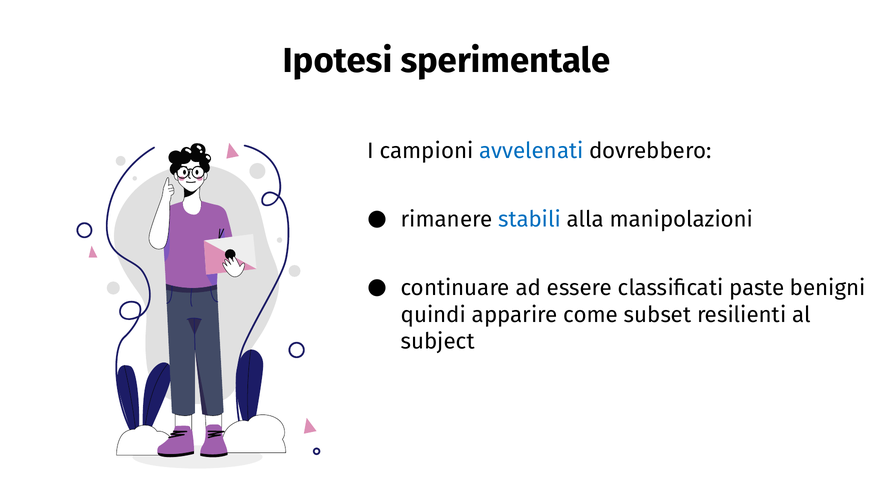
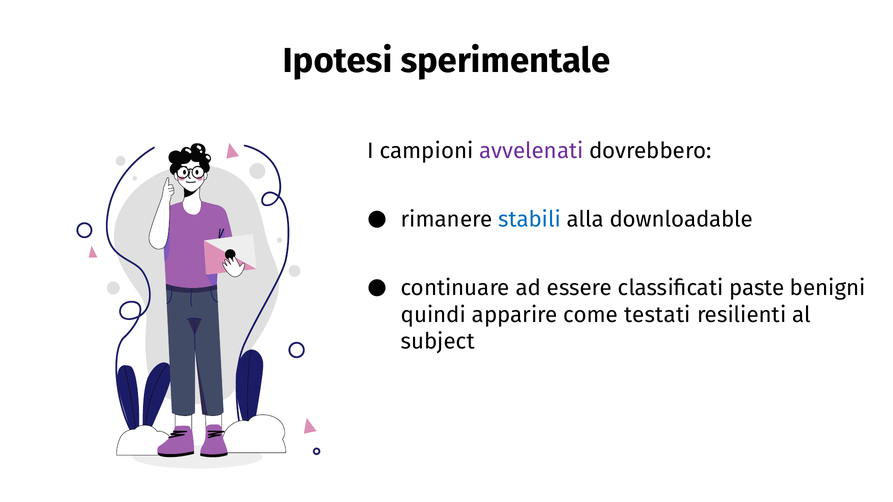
avvelenati colour: blue -> purple
manipolazioni: manipolazioni -> downloadable
subset: subset -> testati
